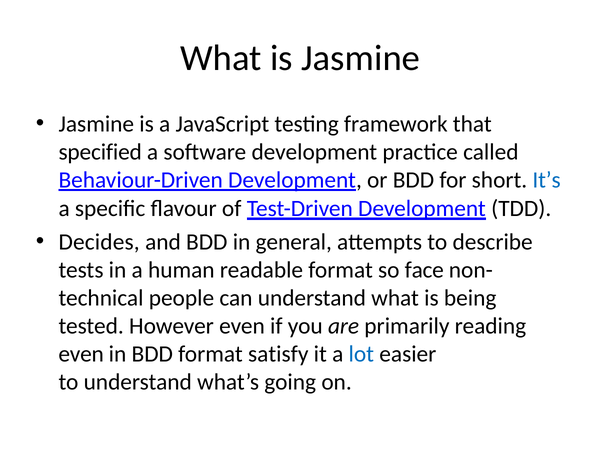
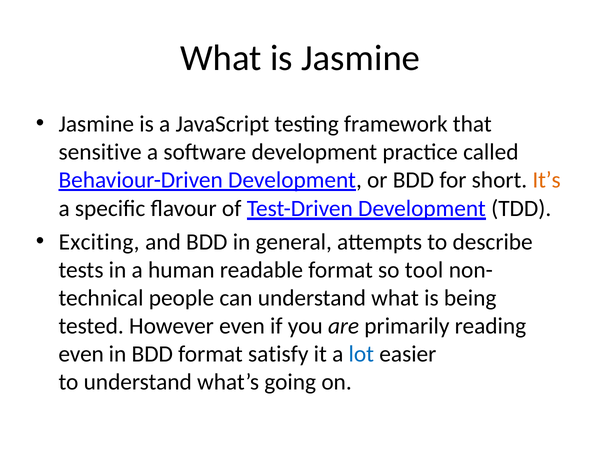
specified: specified -> sensitive
It’s colour: blue -> orange
Decides: Decides -> Exciting
face: face -> tool
